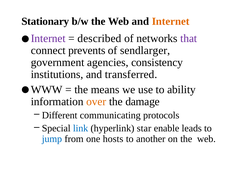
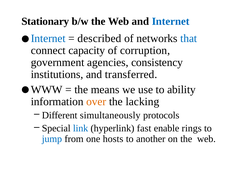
Internet at (171, 21) colour: orange -> blue
Internet at (48, 38) colour: purple -> blue
that colour: purple -> blue
prevents: prevents -> capacity
sendlarger: sendlarger -> corruption
damage: damage -> lacking
communicating: communicating -> simultaneously
star: star -> fast
leads: leads -> rings
